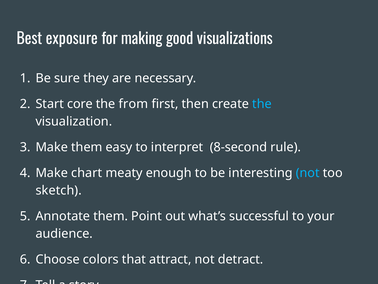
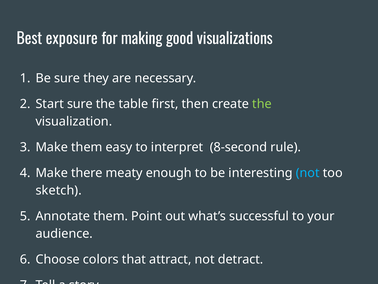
Start core: core -> sure
from: from -> table
the at (262, 104) colour: light blue -> light green
chart: chart -> there
